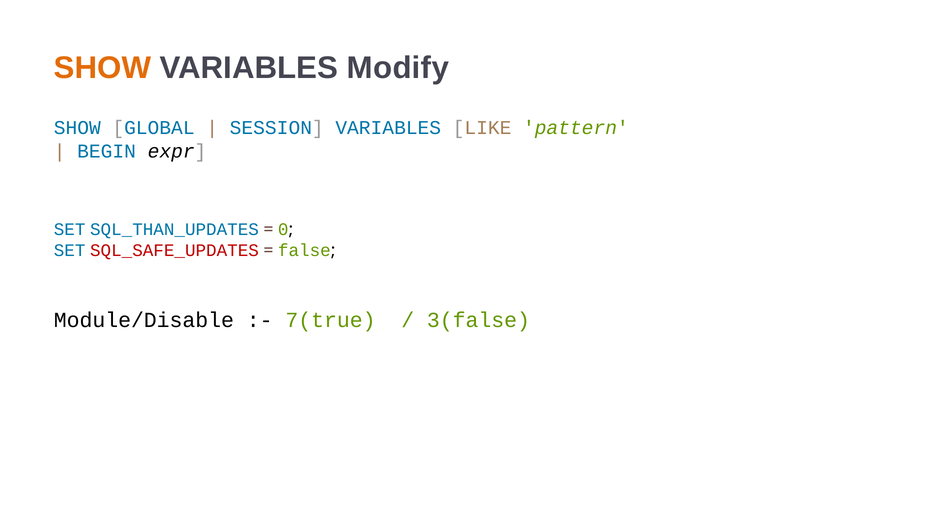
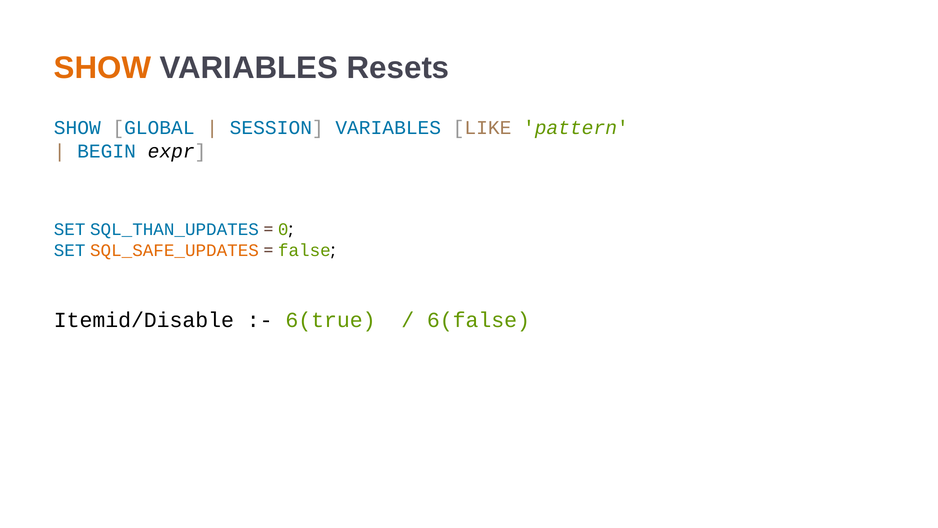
Modify: Modify -> Resets
SQL_SAFE_UPDATES colour: red -> orange
Module/Disable: Module/Disable -> Itemid/Disable
7(true: 7(true -> 6(true
3(false: 3(false -> 6(false
